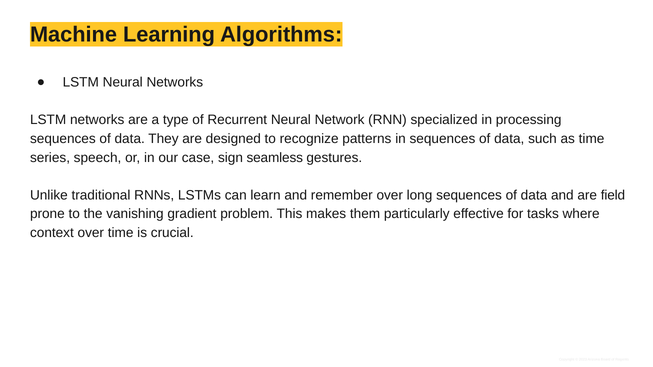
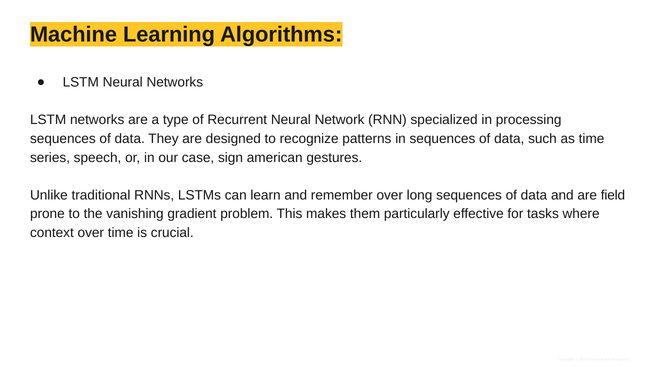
seamless: seamless -> american
